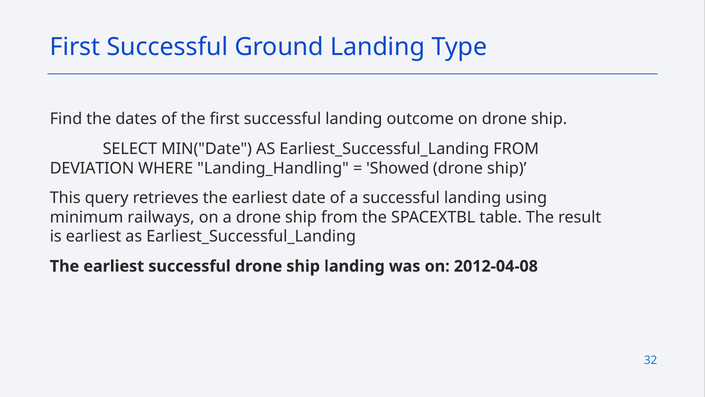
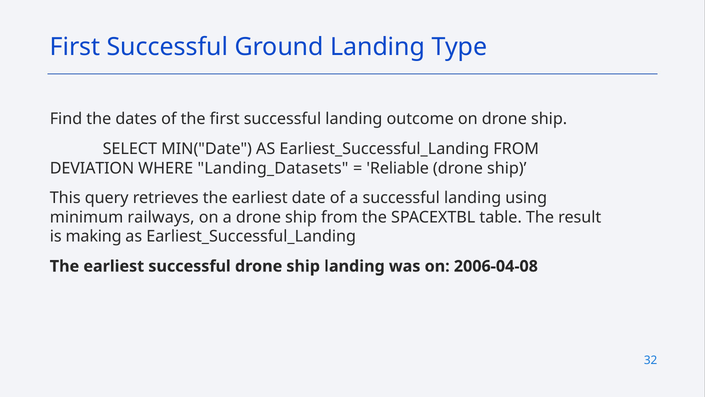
Landing_Handling: Landing_Handling -> Landing_Datasets
Showed: Showed -> Reliable
is earliest: earliest -> making
2012-04-08: 2012-04-08 -> 2006-04-08
